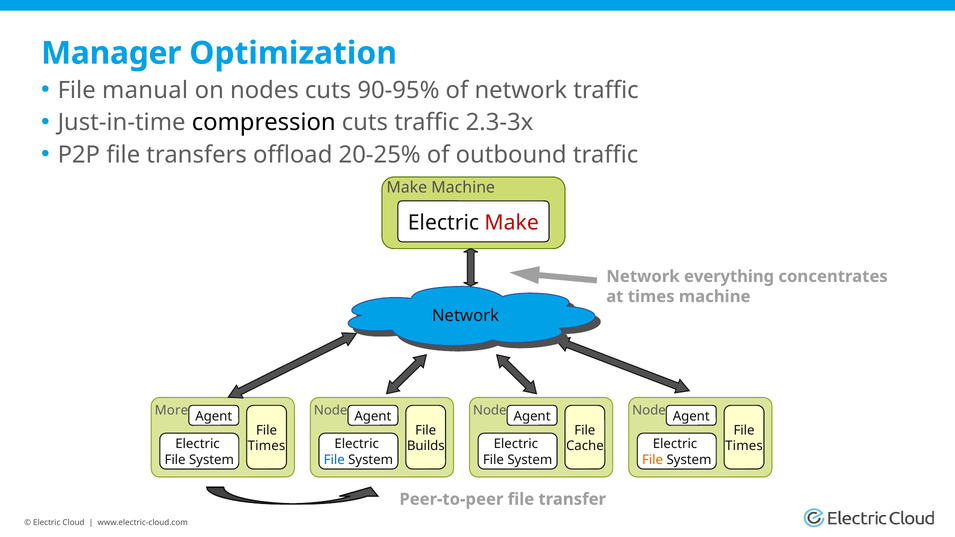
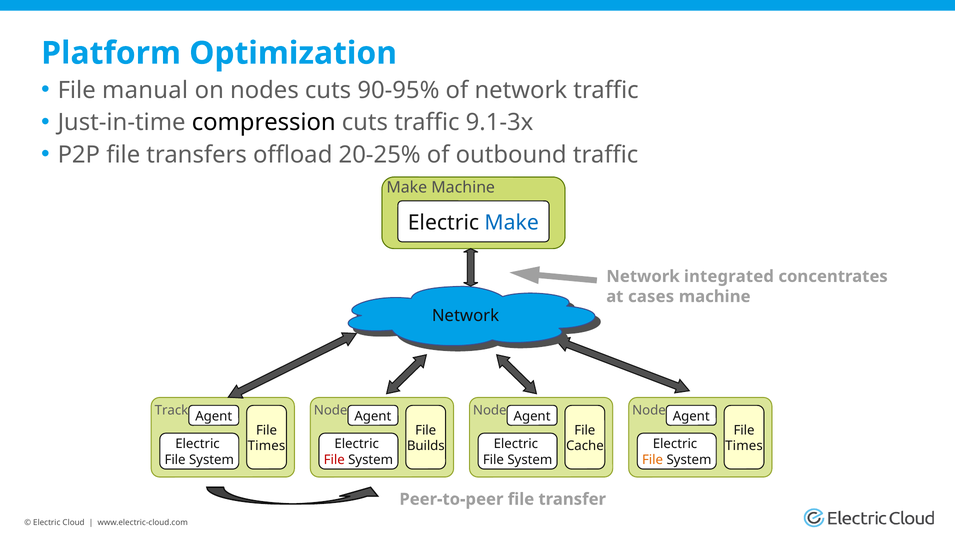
Manager: Manager -> Platform
2.3-3x: 2.3-3x -> 9.1-3x
Make at (512, 223) colour: red -> blue
everything: everything -> integrated
times at (651, 297): times -> cases
More: More -> Track
File at (334, 460) colour: blue -> red
